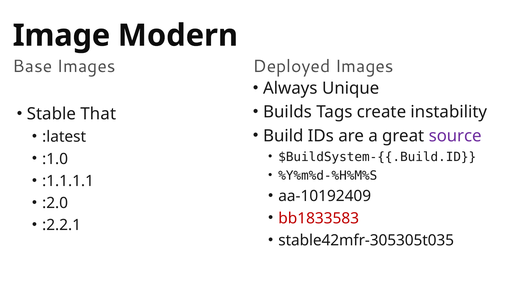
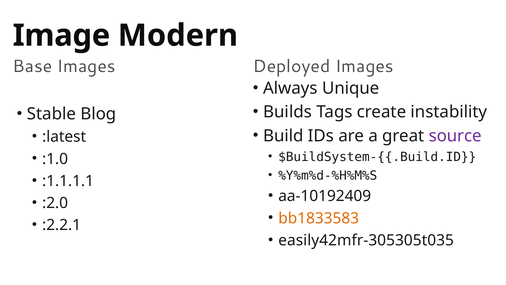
That: That -> Blog
bb1833583 colour: red -> orange
stable42mfr-305305t035: stable42mfr-305305t035 -> easily42mfr-305305t035
